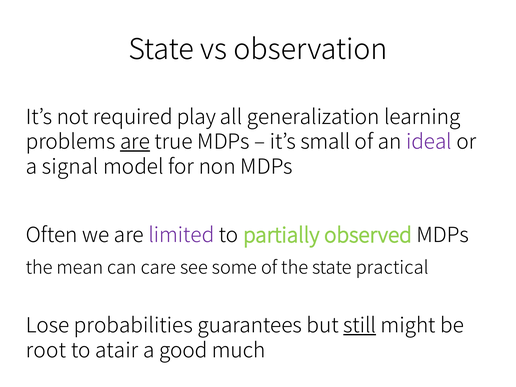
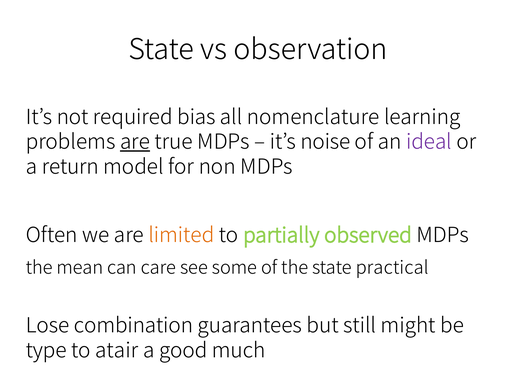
play: play -> bias
generalization: generalization -> nomenclature
small: small -> noise
signal: signal -> return
limited colour: purple -> orange
probabilities: probabilities -> combination
still underline: present -> none
root: root -> type
